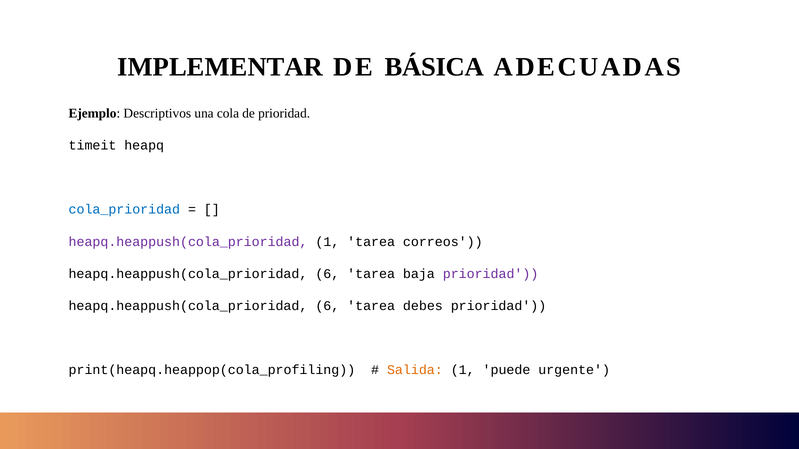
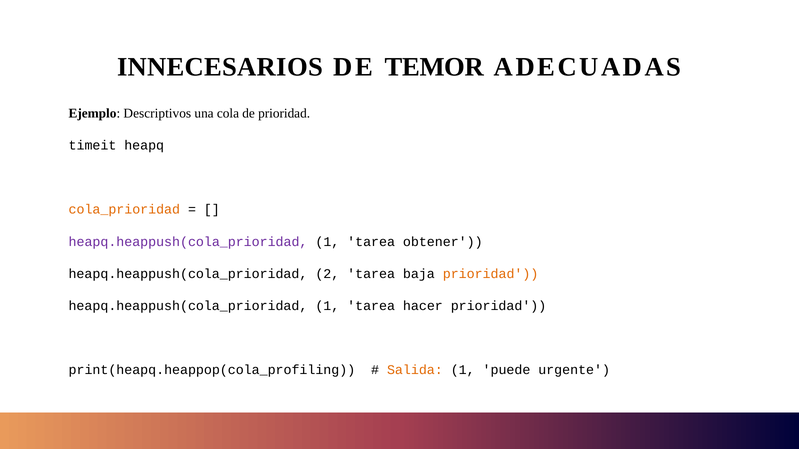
IMPLEMENTAR: IMPLEMENTAR -> INNECESARIOS
BÁSICA: BÁSICA -> TEMOR
cola_prioridad colour: blue -> orange
correos: correos -> obtener
6 at (327, 274): 6 -> 2
prioridad at (491, 274) colour: purple -> orange
6 at (327, 306): 6 -> 1
debes: debes -> hacer
